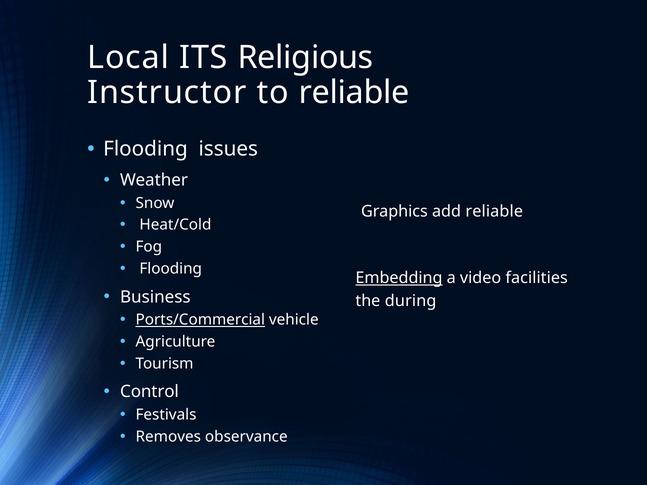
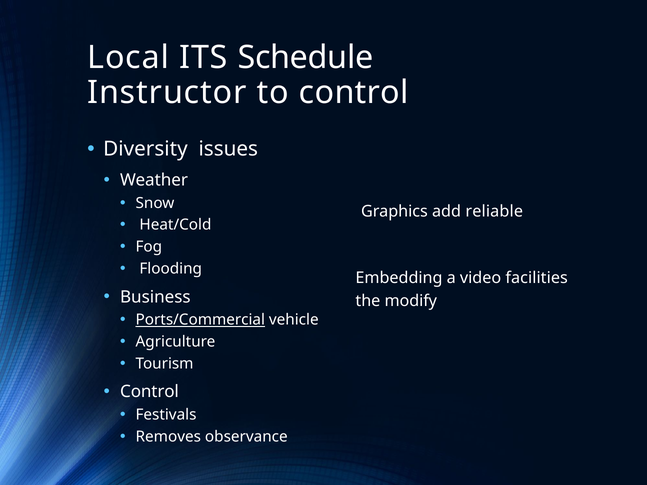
Religious: Religious -> Schedule
to reliable: reliable -> control
Flooding at (145, 149): Flooding -> Diversity
Embedding underline: present -> none
during: during -> modify
